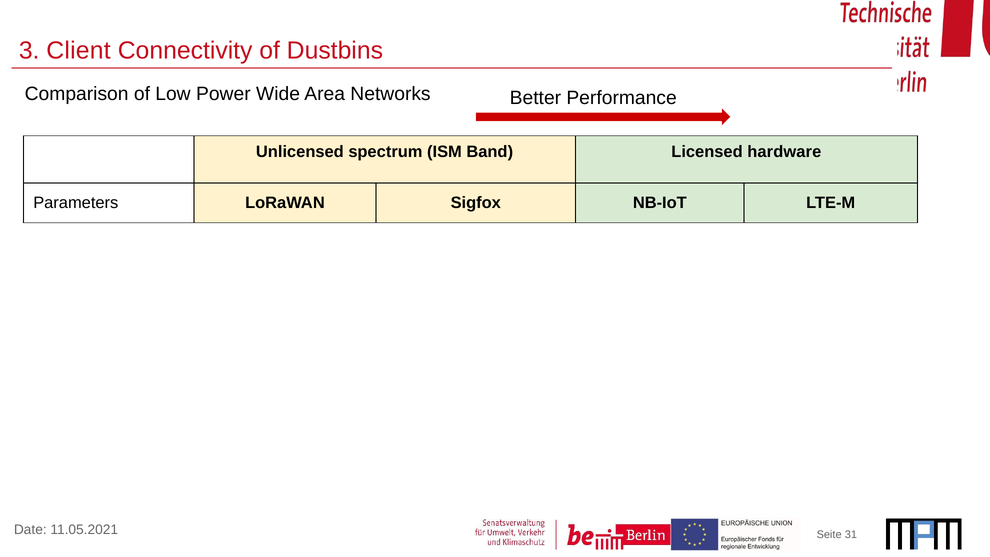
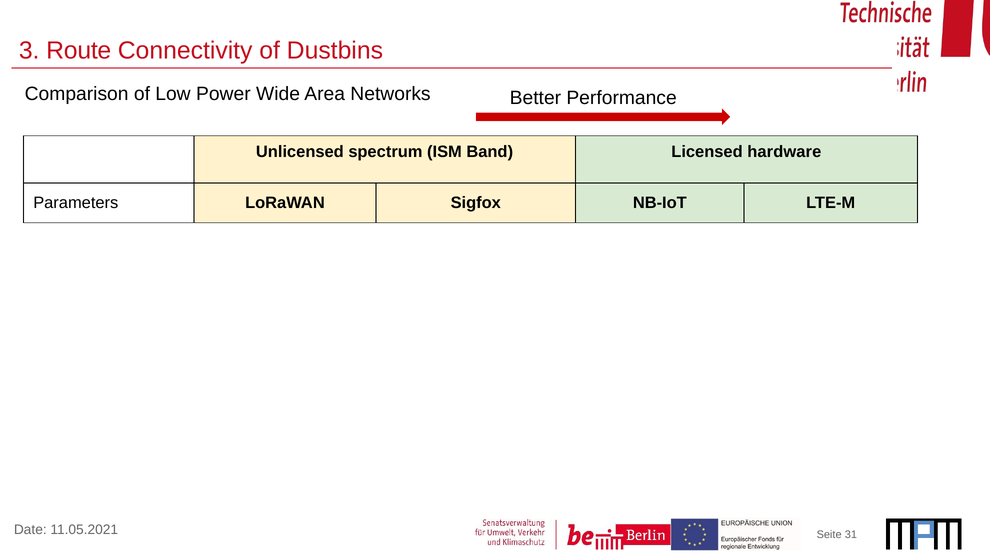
Client: Client -> Route
